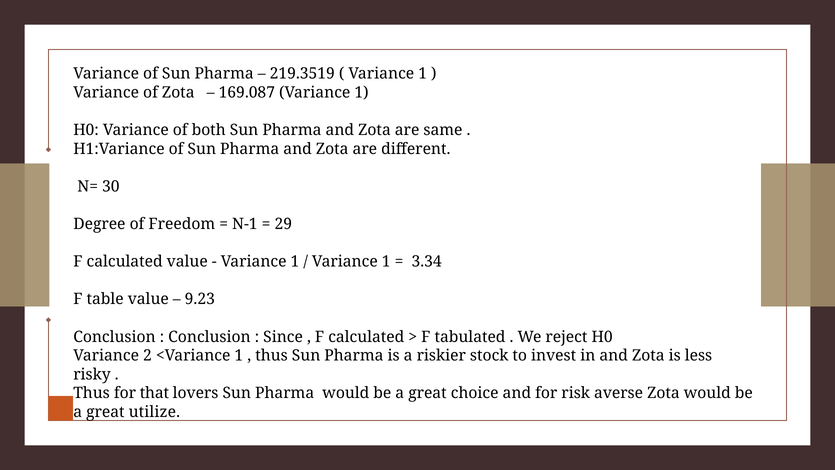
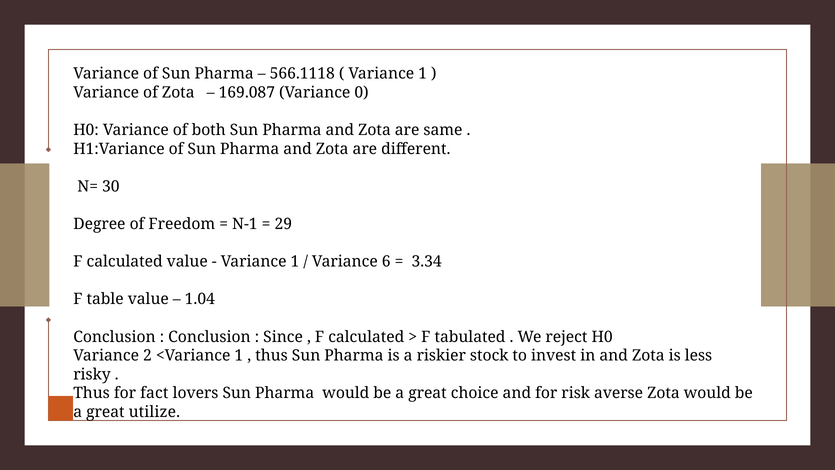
219.3519: 219.3519 -> 566.1118
169.087 Variance 1: 1 -> 0
1 at (386, 261): 1 -> 6
9.23: 9.23 -> 1.04
that: that -> fact
